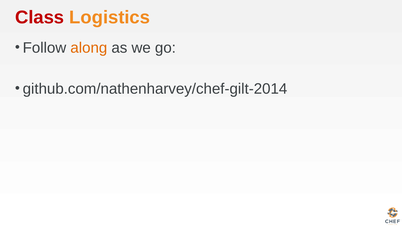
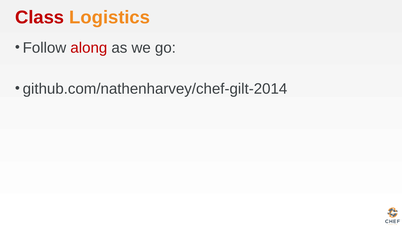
along colour: orange -> red
